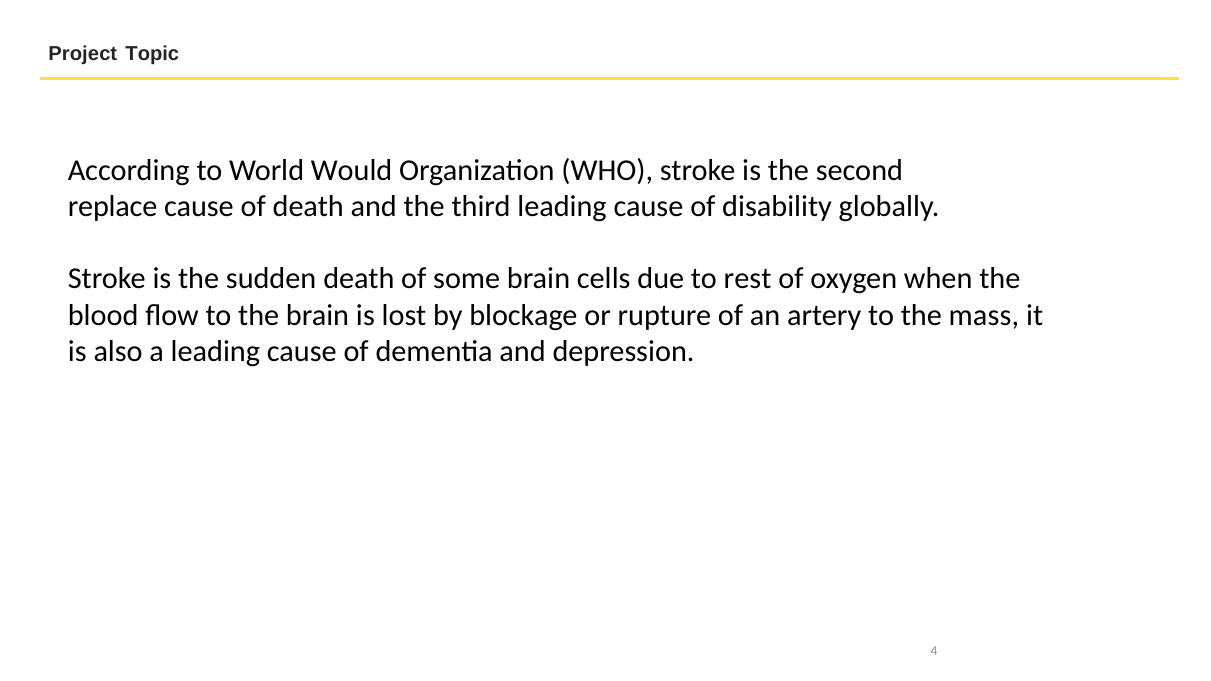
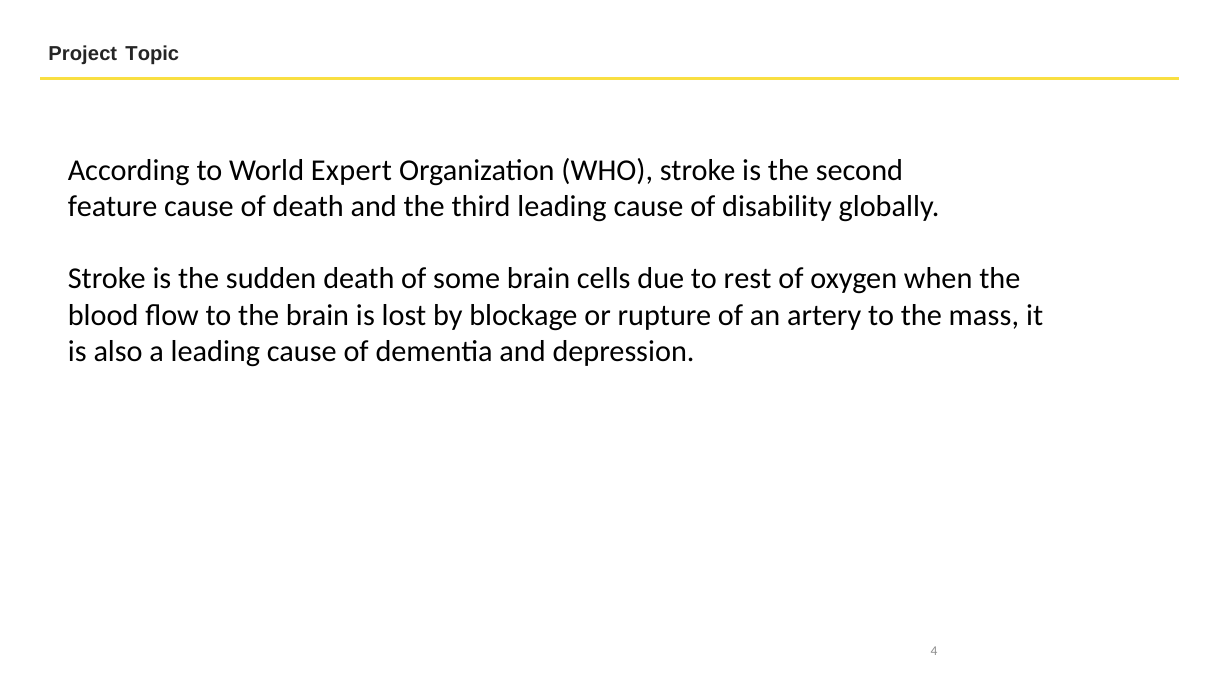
Would: Would -> Expert
replace: replace -> feature
